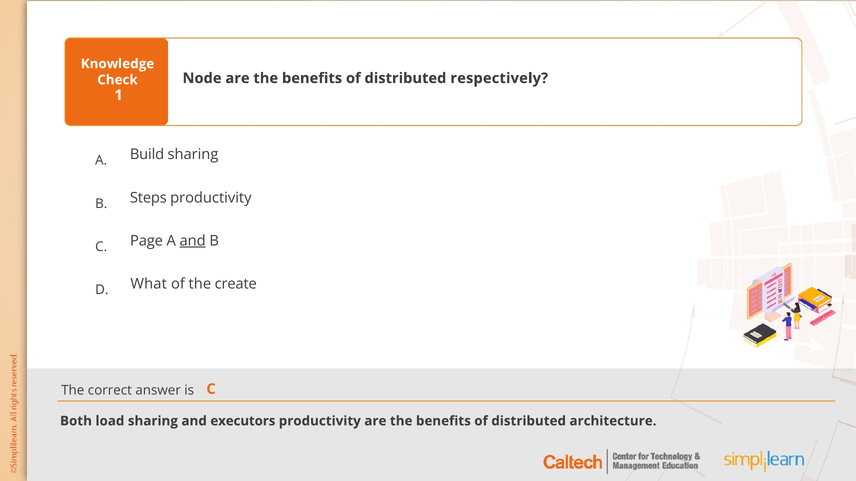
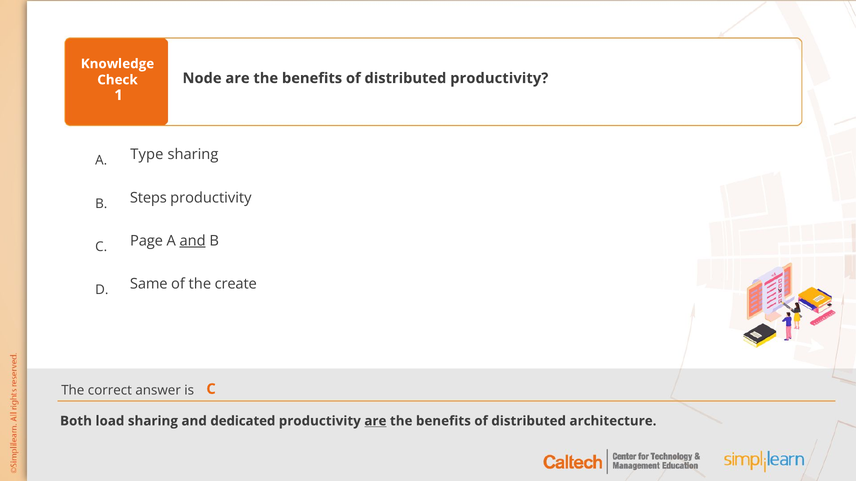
distributed respectively: respectively -> productivity
Build: Build -> Type
What: What -> Same
executors: executors -> dedicated
are at (375, 421) underline: none -> present
